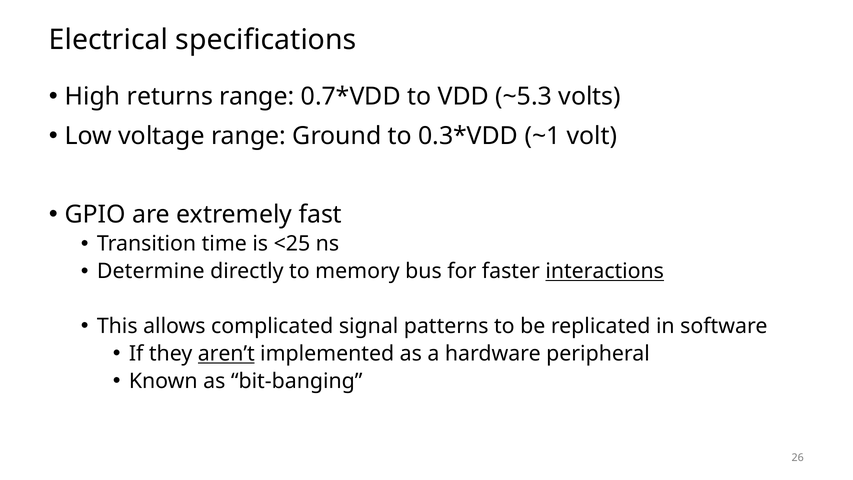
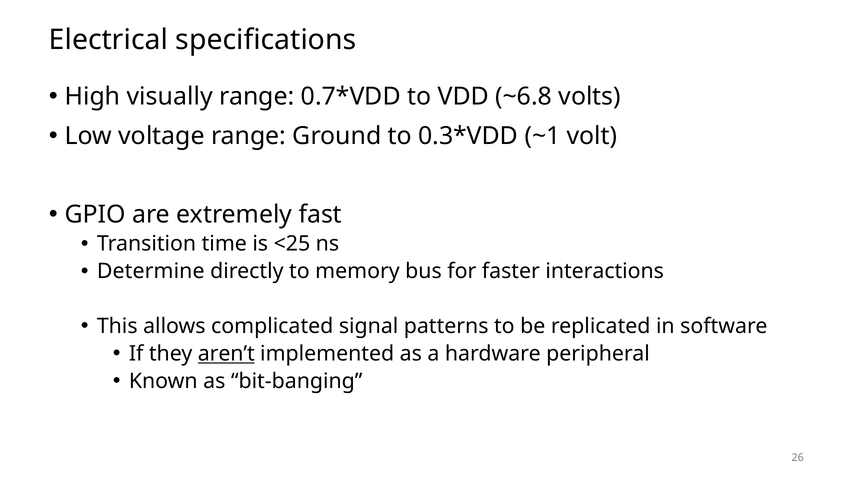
returns: returns -> visually
~5.3: ~5.3 -> ~6.8
interactions underline: present -> none
